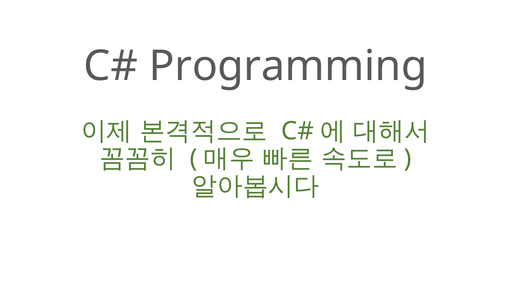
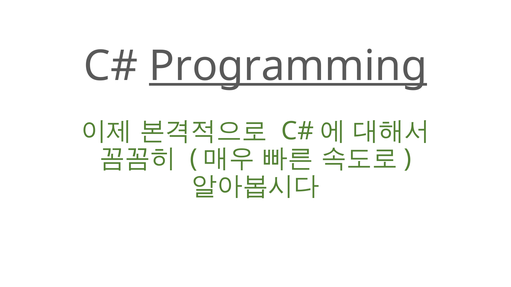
Programming underline: none -> present
